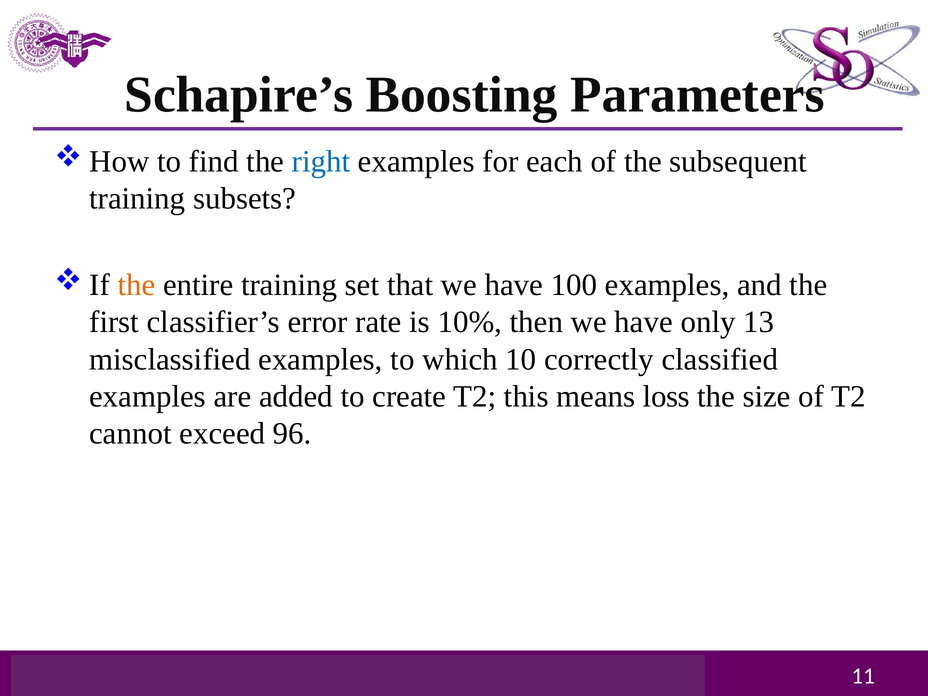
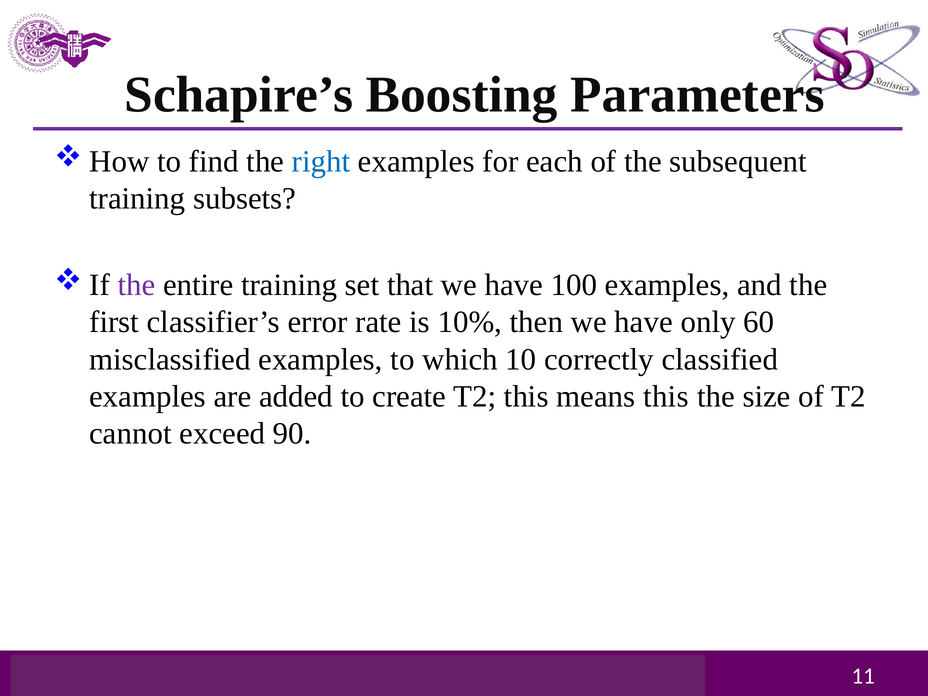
the at (136, 285) colour: orange -> purple
13: 13 -> 60
means loss: loss -> this
96: 96 -> 90
